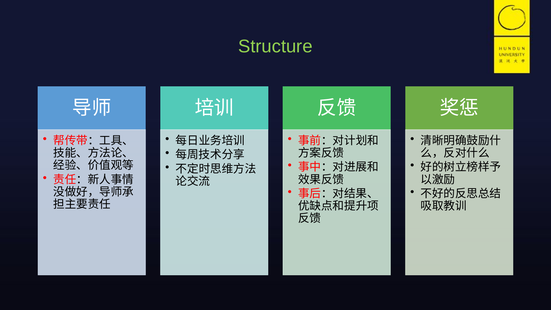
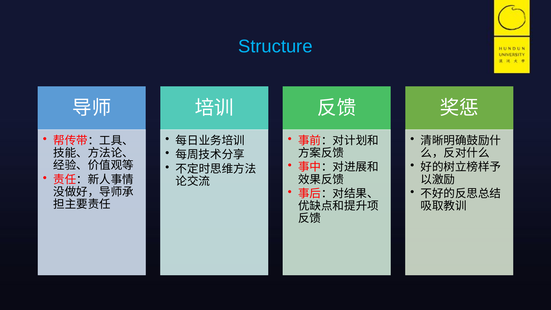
Structure colour: light green -> light blue
